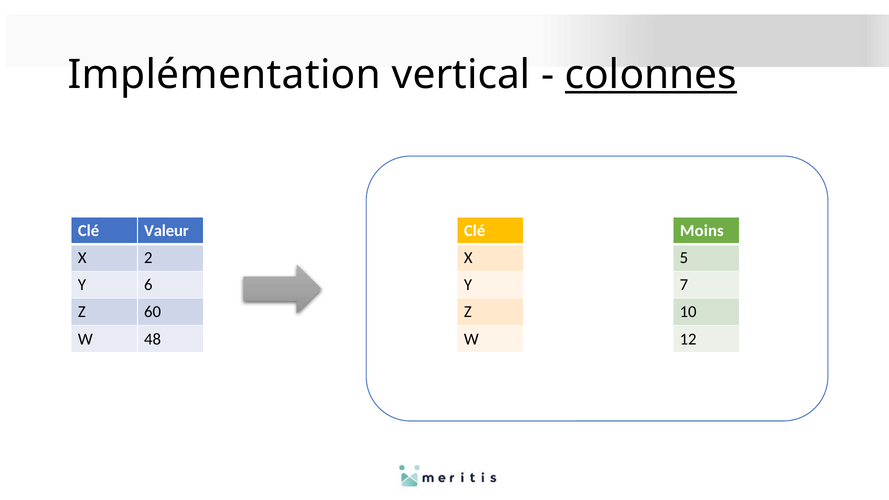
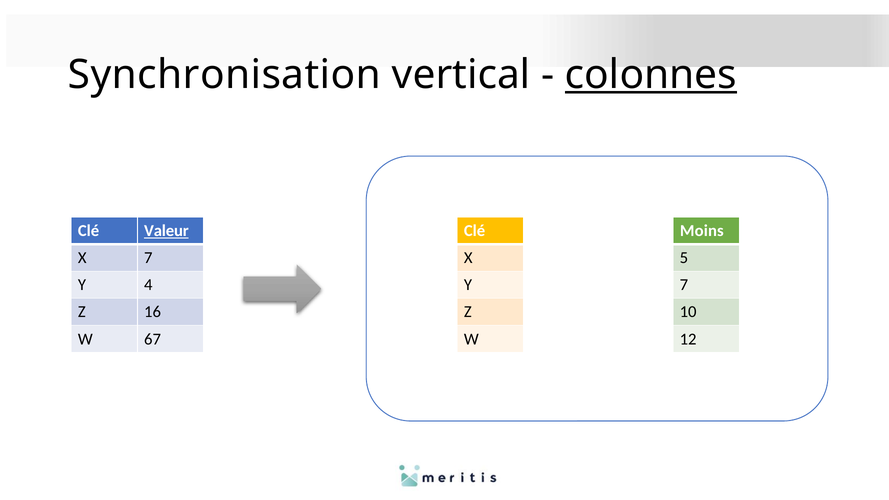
Implémentation: Implémentation -> Synchronisation
Valeur underline: none -> present
X 2: 2 -> 7
6: 6 -> 4
60: 60 -> 16
48: 48 -> 67
